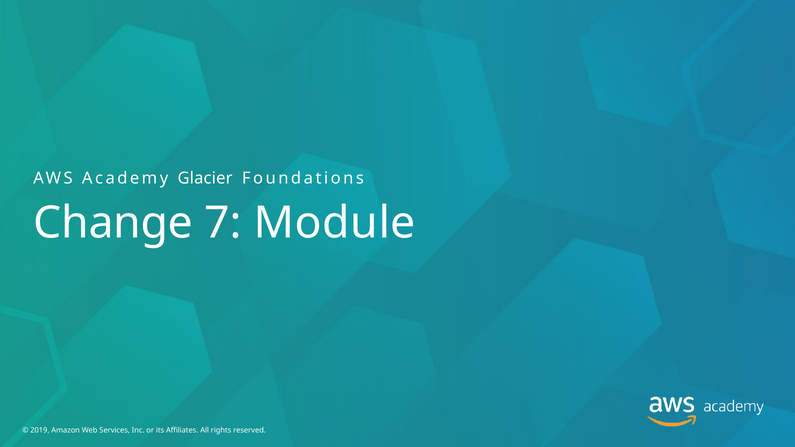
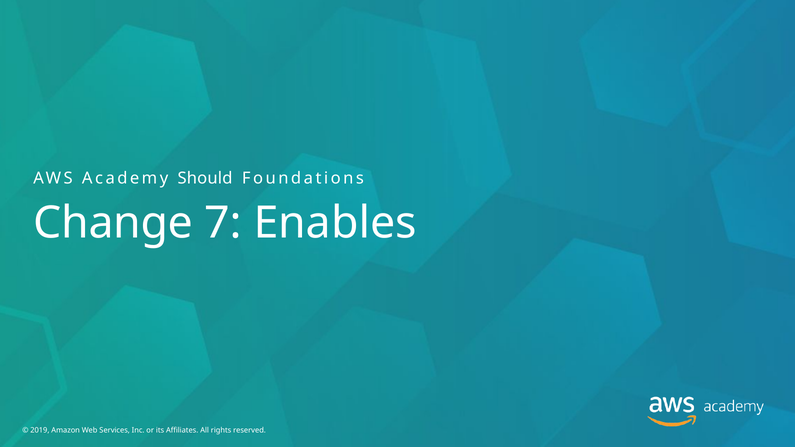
Glacier: Glacier -> Should
Module: Module -> Enables
